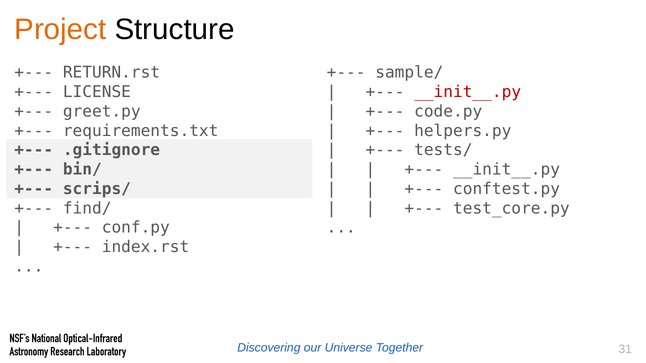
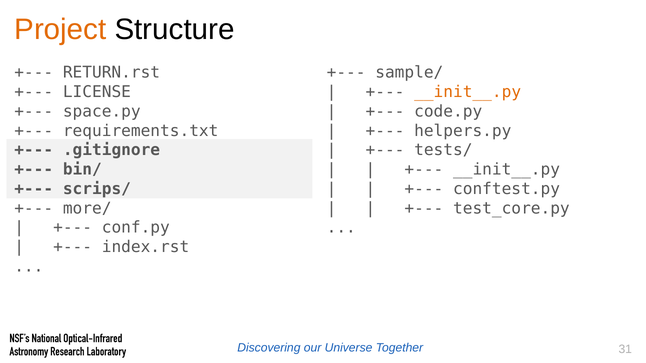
__init__.py at (468, 92) colour: red -> orange
greet.py: greet.py -> space.py
find/: find/ -> more/
